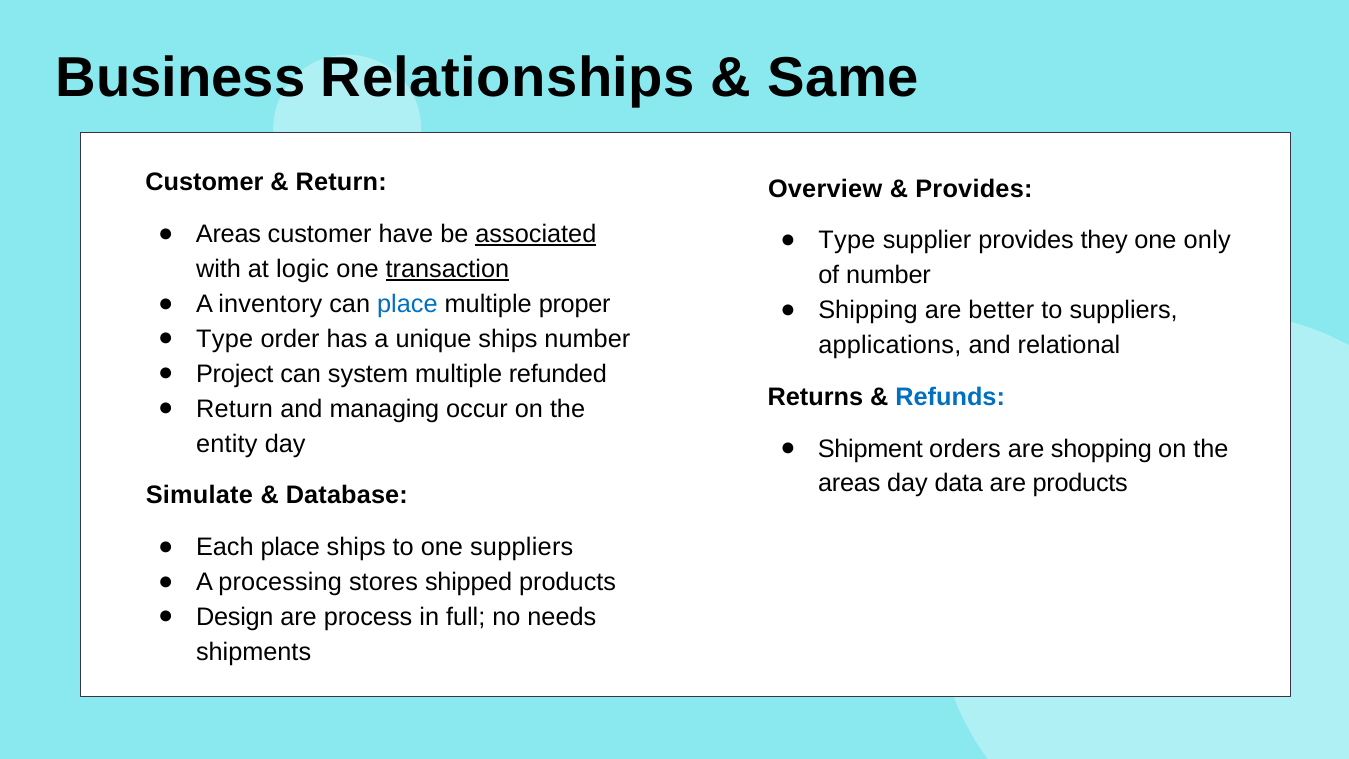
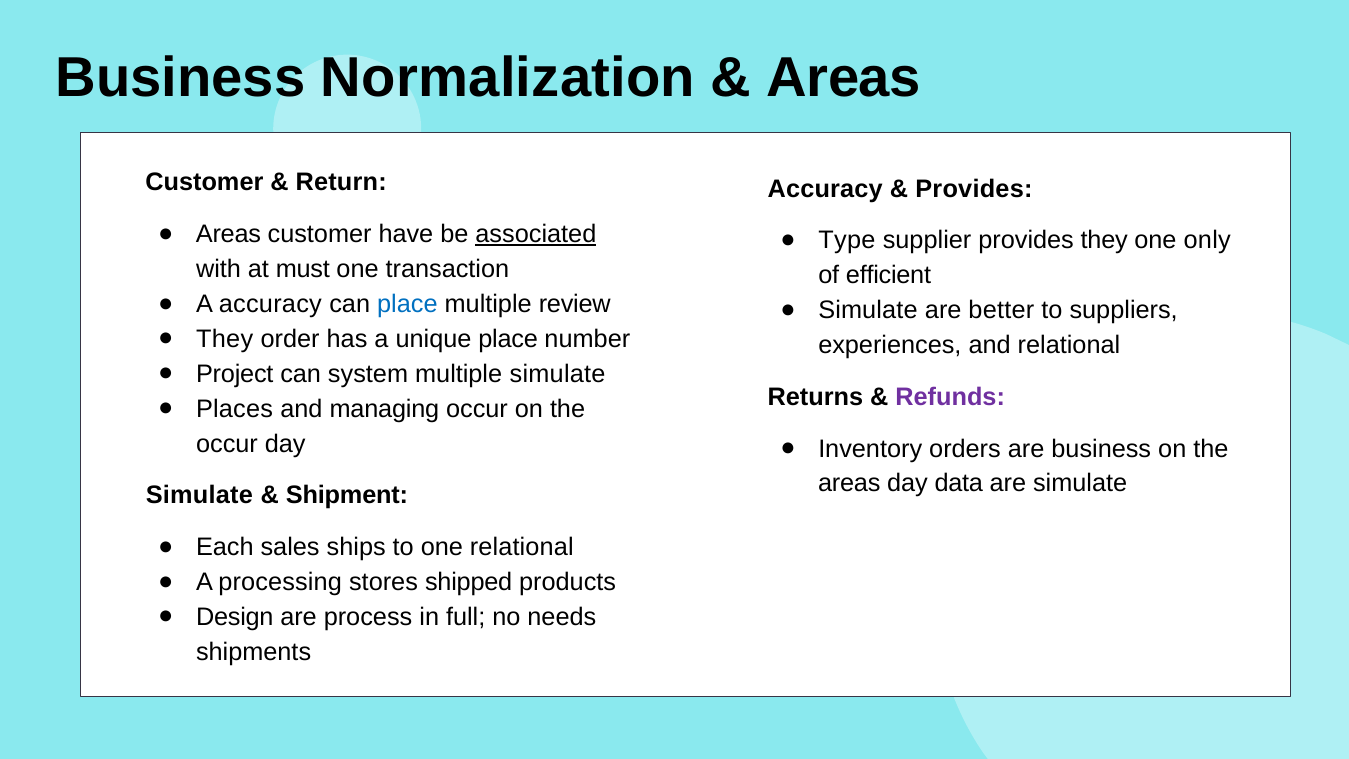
Relationships: Relationships -> Normalization
Same at (843, 78): Same -> Areas
Overview at (825, 189): Overview -> Accuracy
logic: logic -> must
transaction underline: present -> none
of number: number -> efficient
A inventory: inventory -> accuracy
proper: proper -> review
Shipping at (868, 310): Shipping -> Simulate
Type at (225, 339): Type -> They
unique ships: ships -> place
applications: applications -> experiences
multiple refunded: refunded -> simulate
Refunds colour: blue -> purple
Return at (235, 409): Return -> Places
entity at (227, 444): entity -> occur
Shipment: Shipment -> Inventory
are shopping: shopping -> business
are products: products -> simulate
Database: Database -> Shipment
Each place: place -> sales
one suppliers: suppliers -> relational
